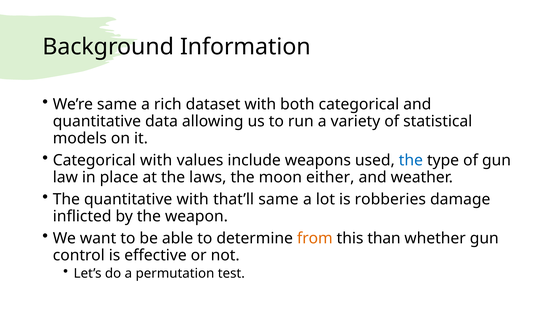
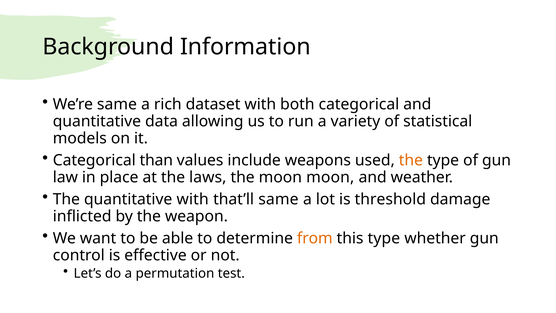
Categorical with: with -> than
the at (411, 160) colour: blue -> orange
moon either: either -> moon
robberies: robberies -> threshold
this than: than -> type
